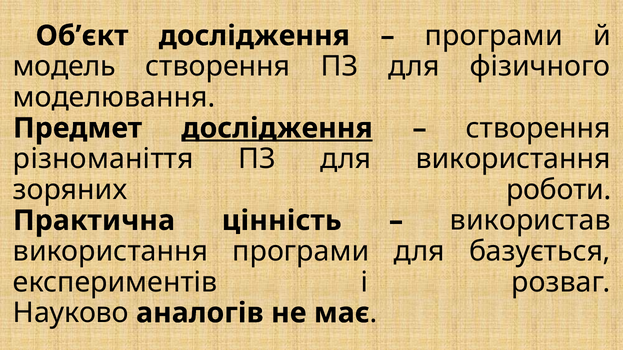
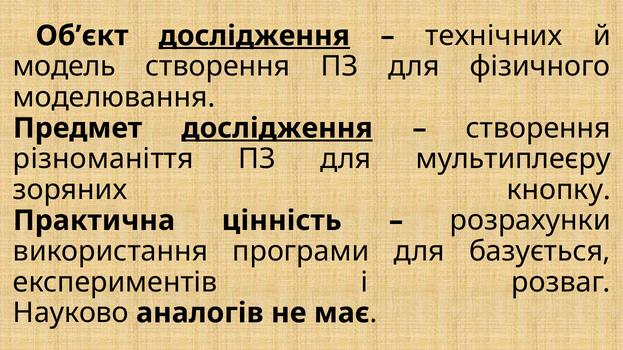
дослідження at (254, 36) underline: none -> present
програми at (494, 36): програми -> технічних
для використання: використання -> мультиплеєру
роботи: роботи -> кнопку
використав: використав -> розрахунки
